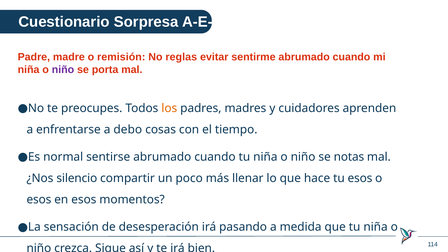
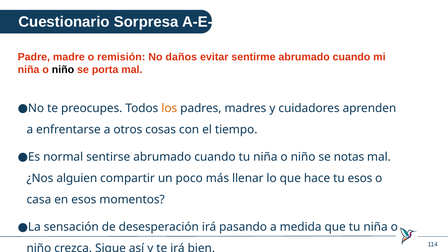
reglas: reglas -> daños
niño at (63, 70) colour: purple -> black
debo: debo -> otros
silencio: silencio -> alguien
esos at (39, 199): esos -> casa
